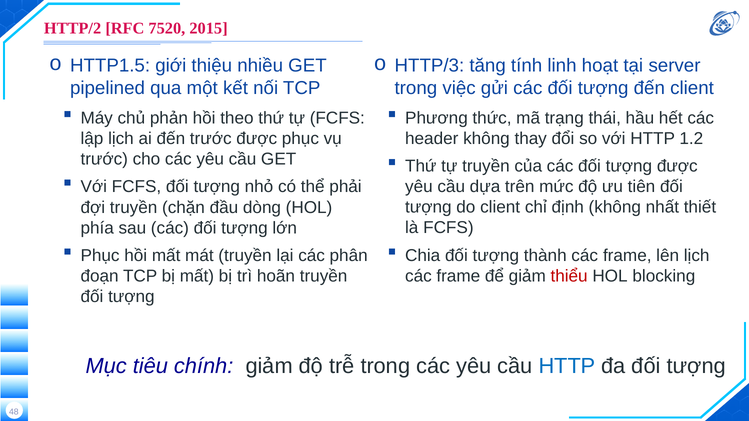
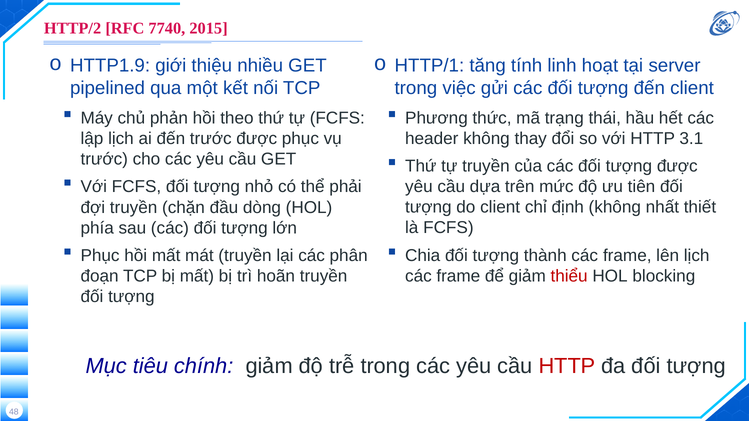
7520: 7520 -> 7740
HTTP1.5: HTTP1.5 -> HTTP1.9
HTTP/3: HTTP/3 -> HTTP/1
1.2: 1.2 -> 3.1
HTTP at (567, 366) colour: blue -> red
